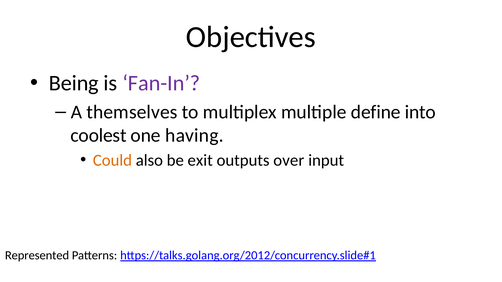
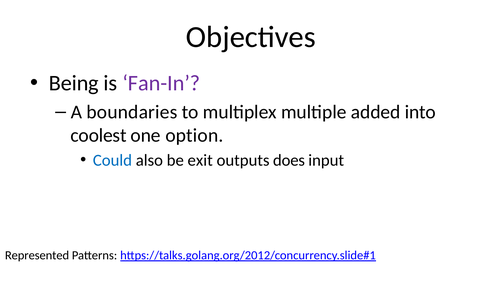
themselves: themselves -> boundaries
define: define -> added
having: having -> option
Could colour: orange -> blue
over: over -> does
